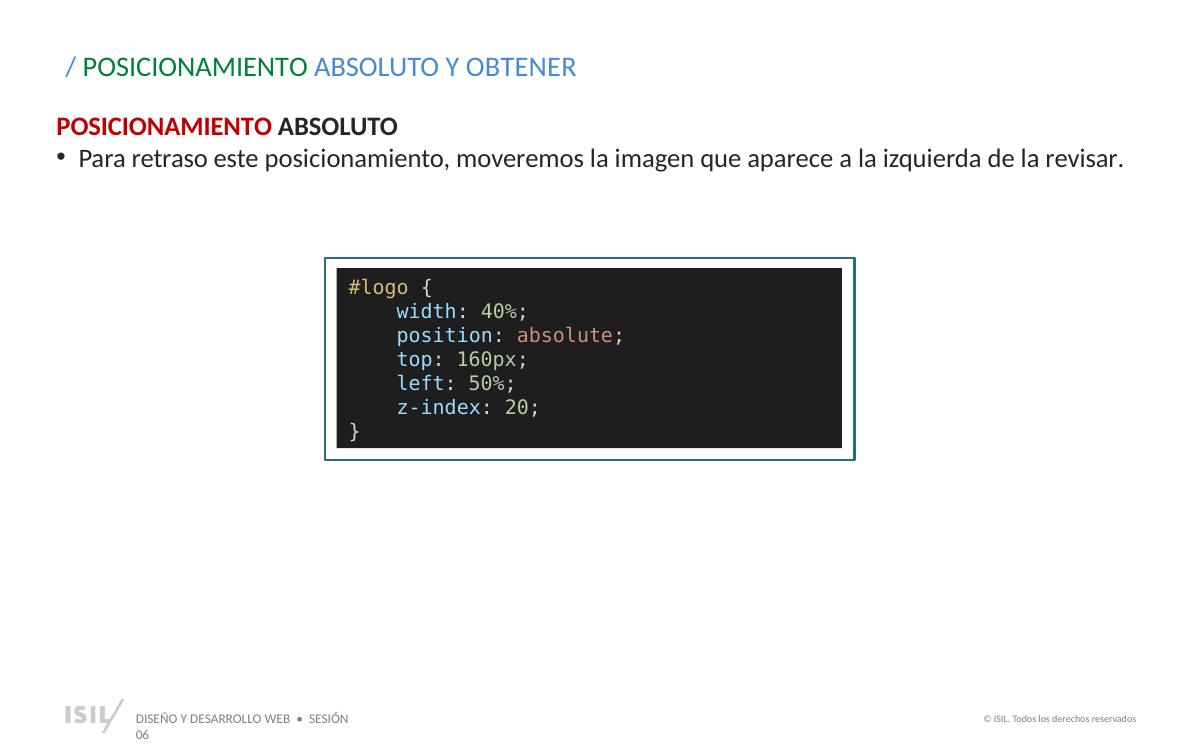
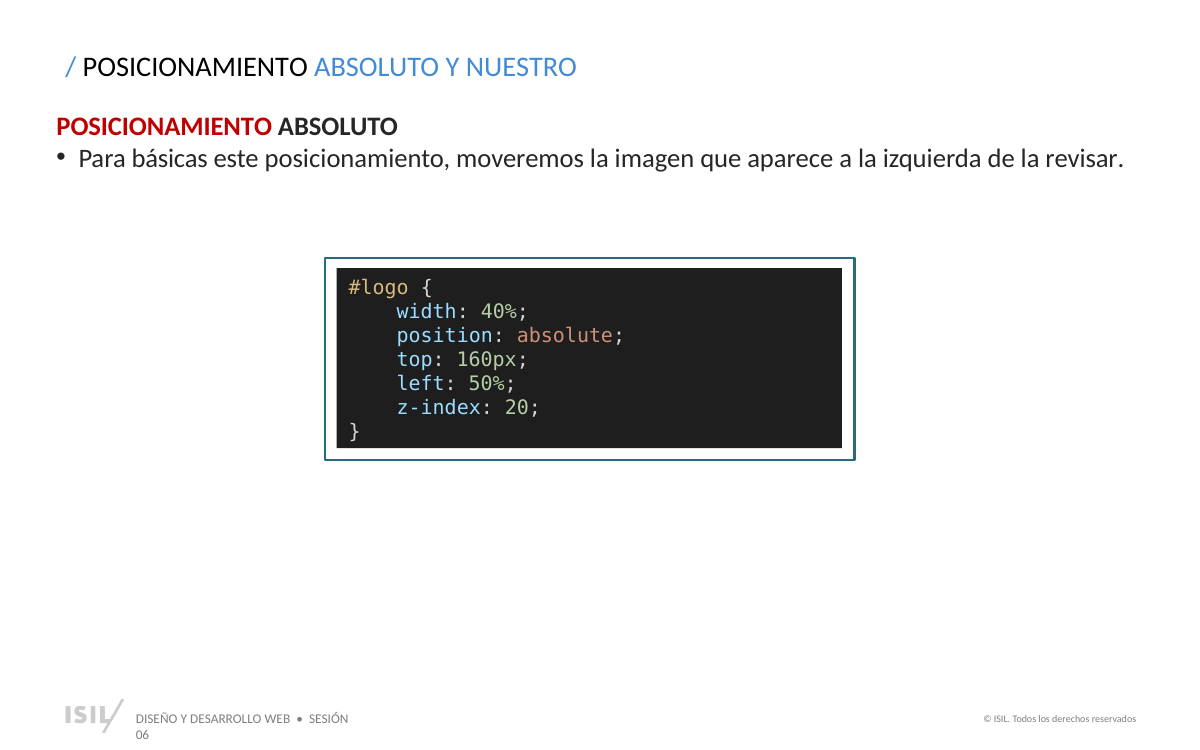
POSICIONAMIENTO at (195, 67) colour: green -> black
OBTENER: OBTENER -> NUESTRO
retraso: retraso -> básicas
